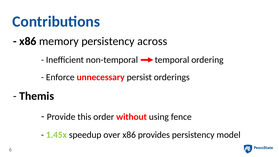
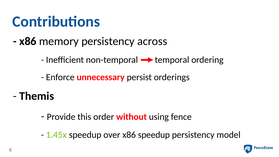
x86 provides: provides -> speedup
